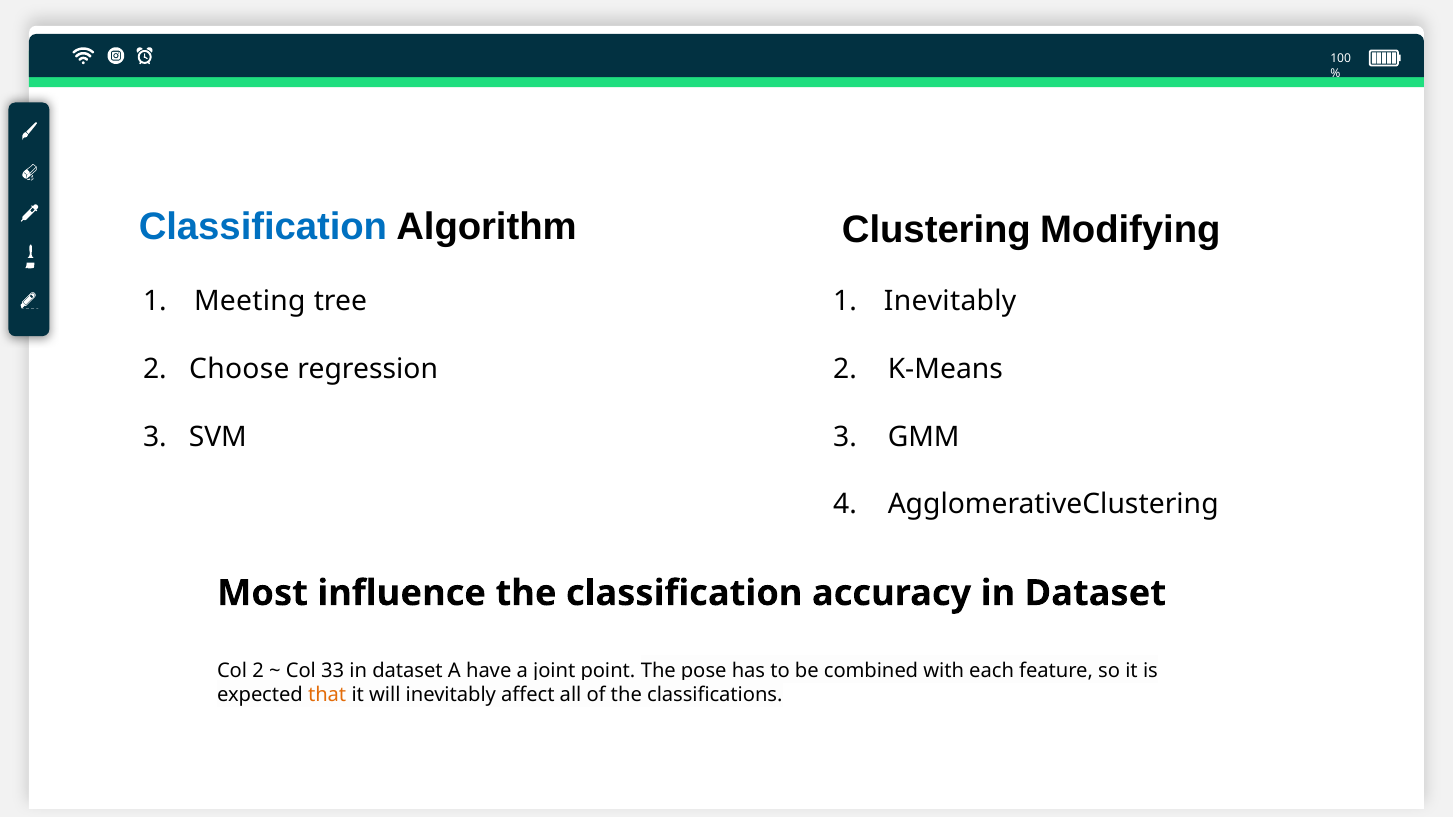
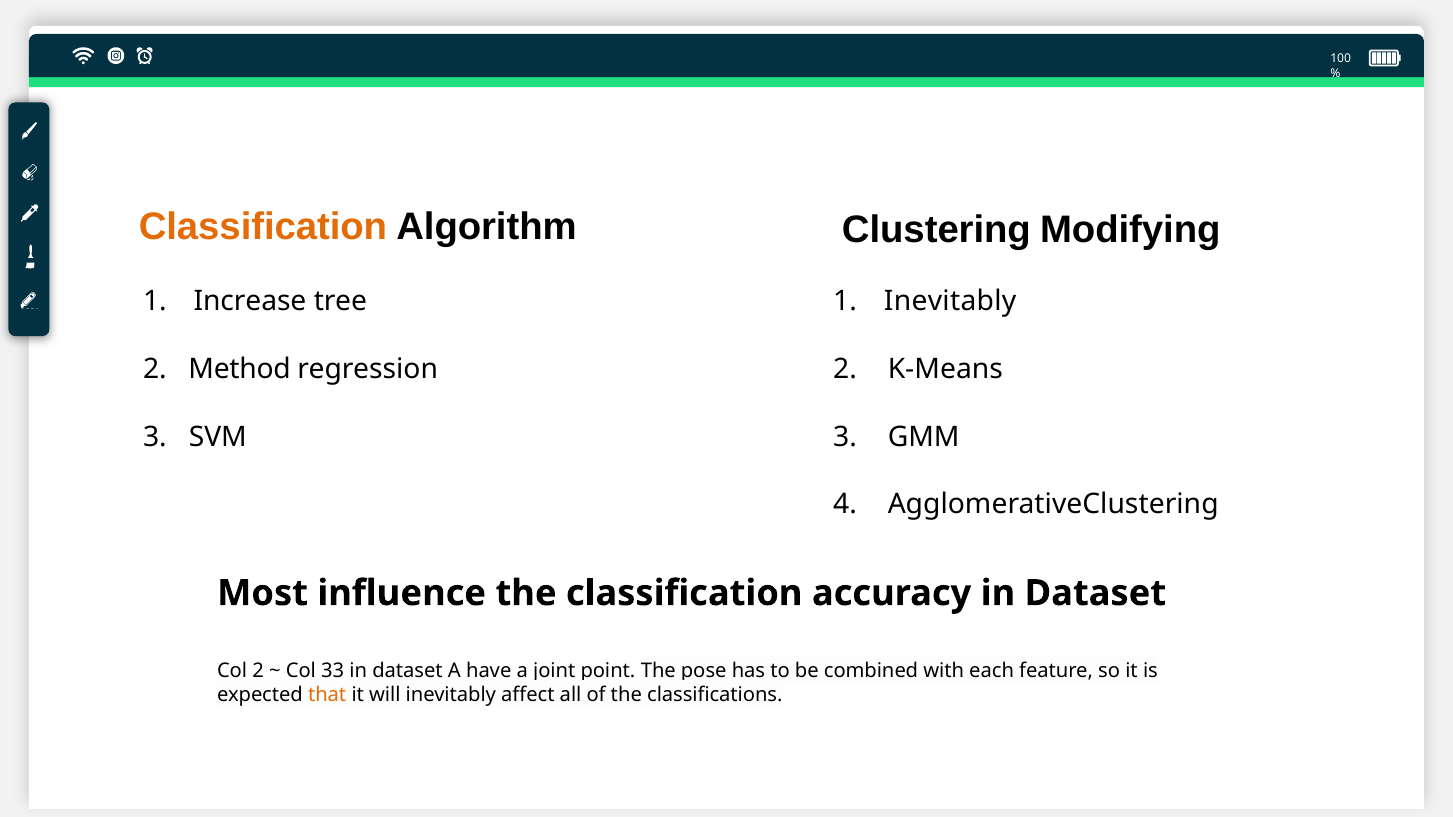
Classification at (263, 227) colour: blue -> orange
Meeting: Meeting -> Increase
Choose: Choose -> Method
